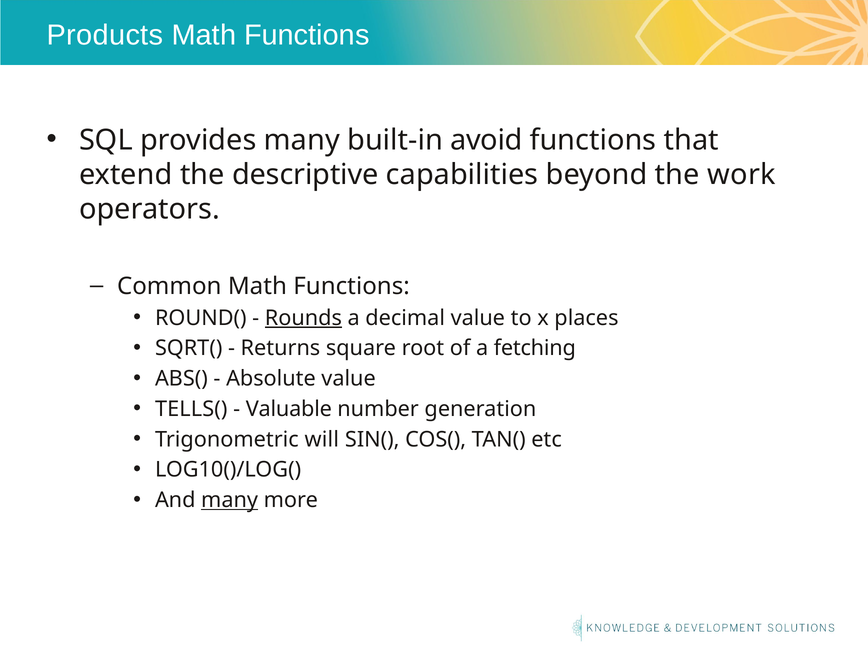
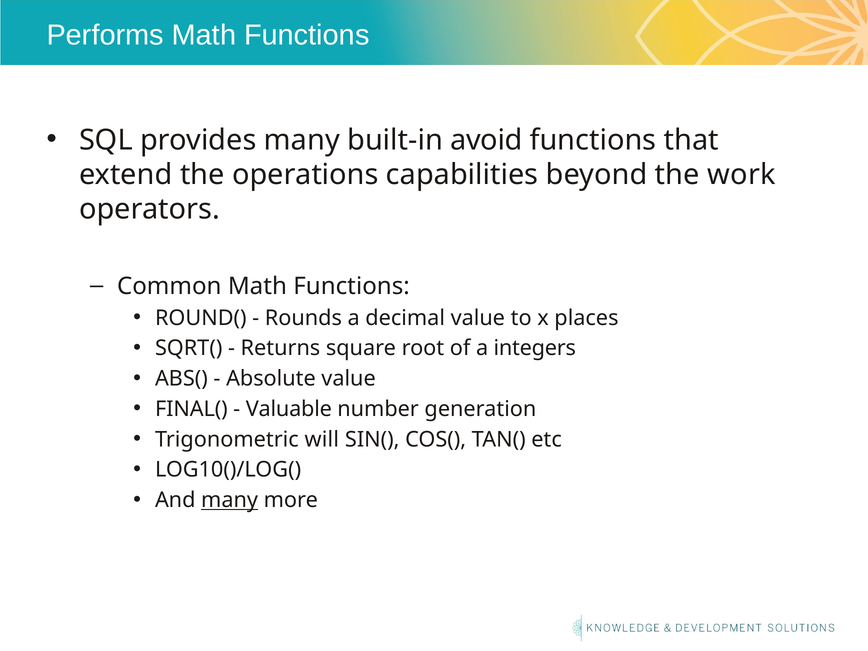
Products: Products -> Performs
descriptive: descriptive -> operations
Rounds underline: present -> none
fetching: fetching -> integers
TELLS(: TELLS( -> FINAL(
